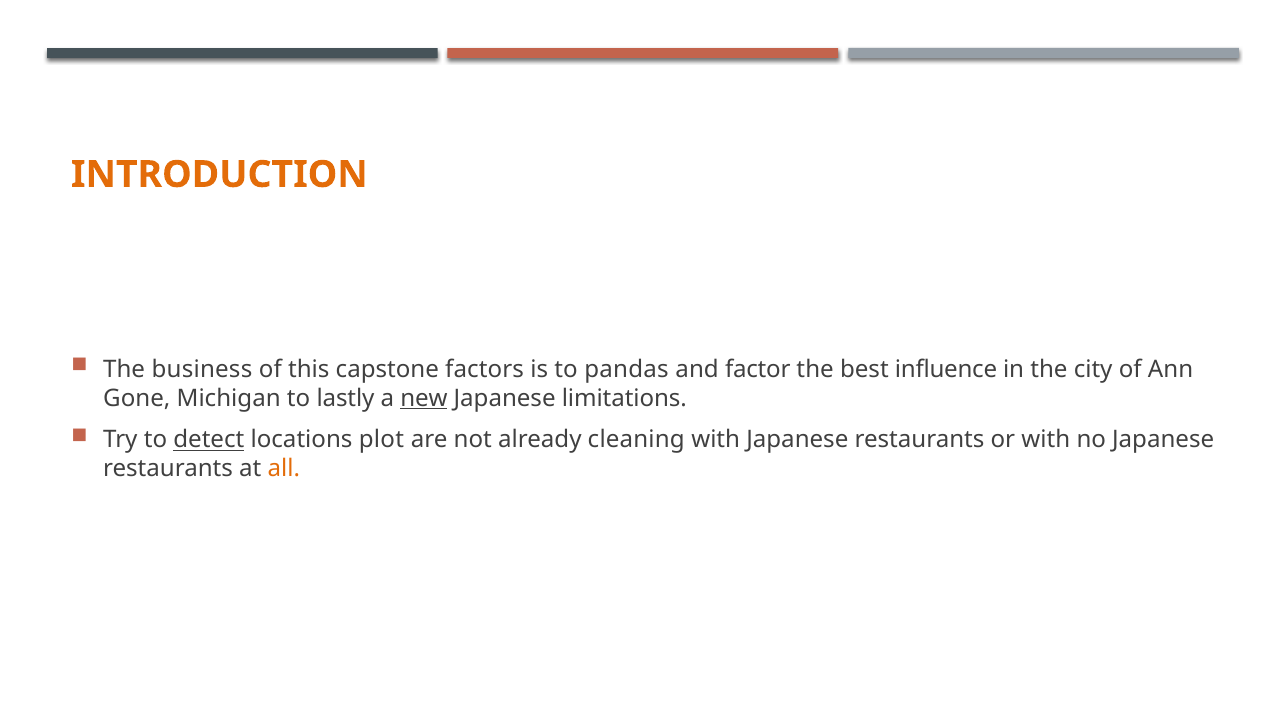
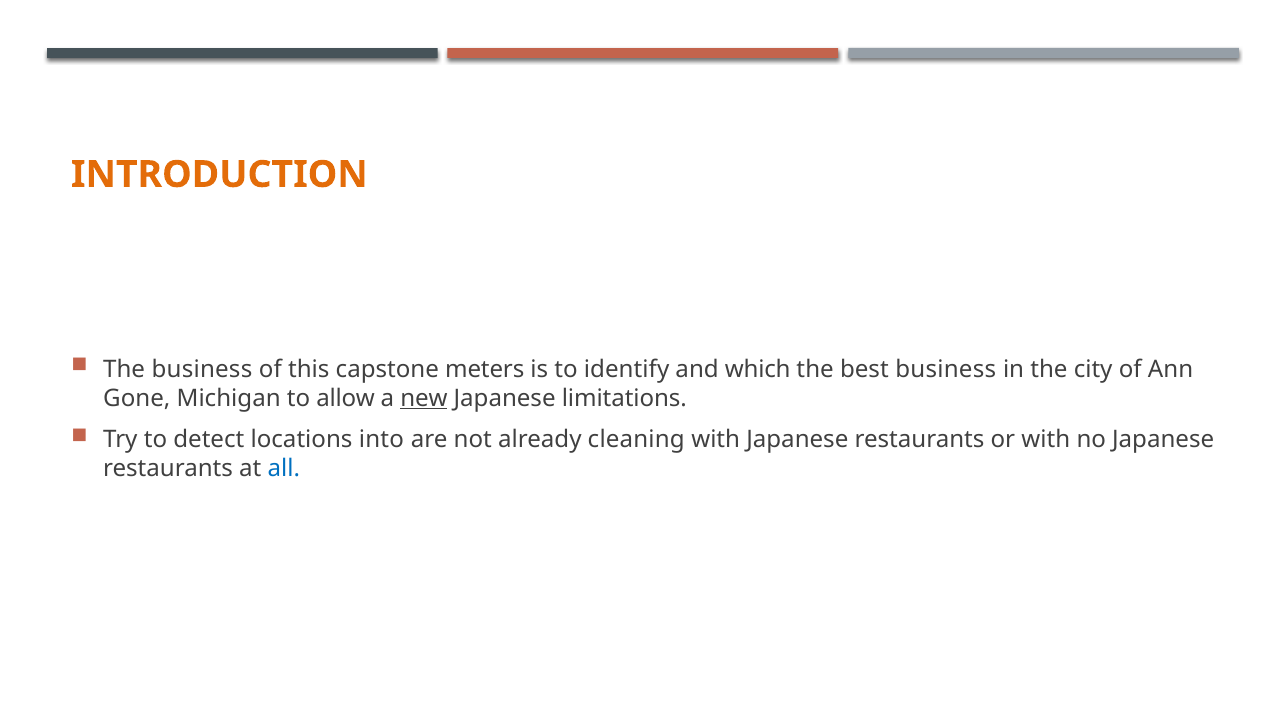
factors: factors -> meters
pandas: pandas -> identify
factor: factor -> which
best influence: influence -> business
lastly: lastly -> allow
detect underline: present -> none
plot: plot -> into
all colour: orange -> blue
